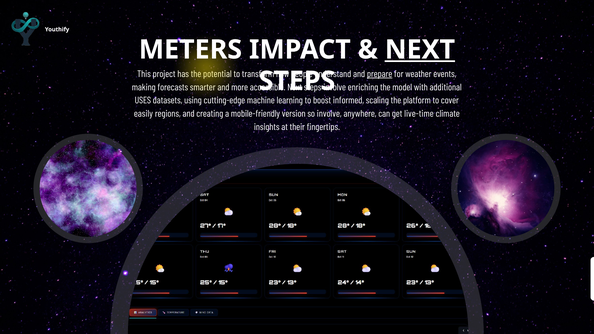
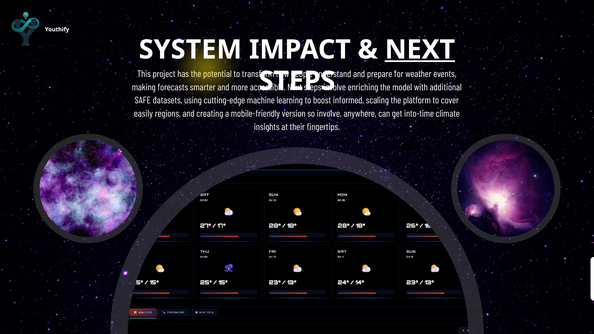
METERS: METERS -> SYSTEM
prepare underline: present -> none
USES: USES -> SAFE
live-time: live-time -> into-time
